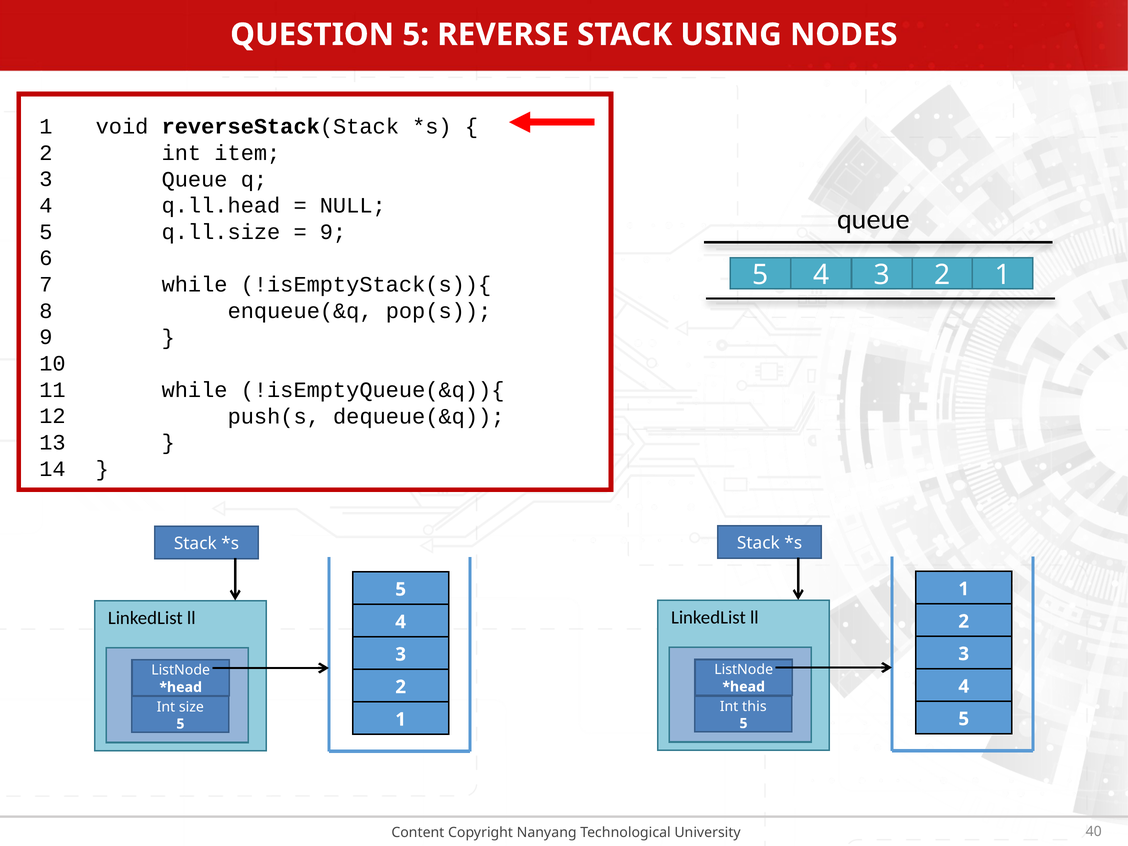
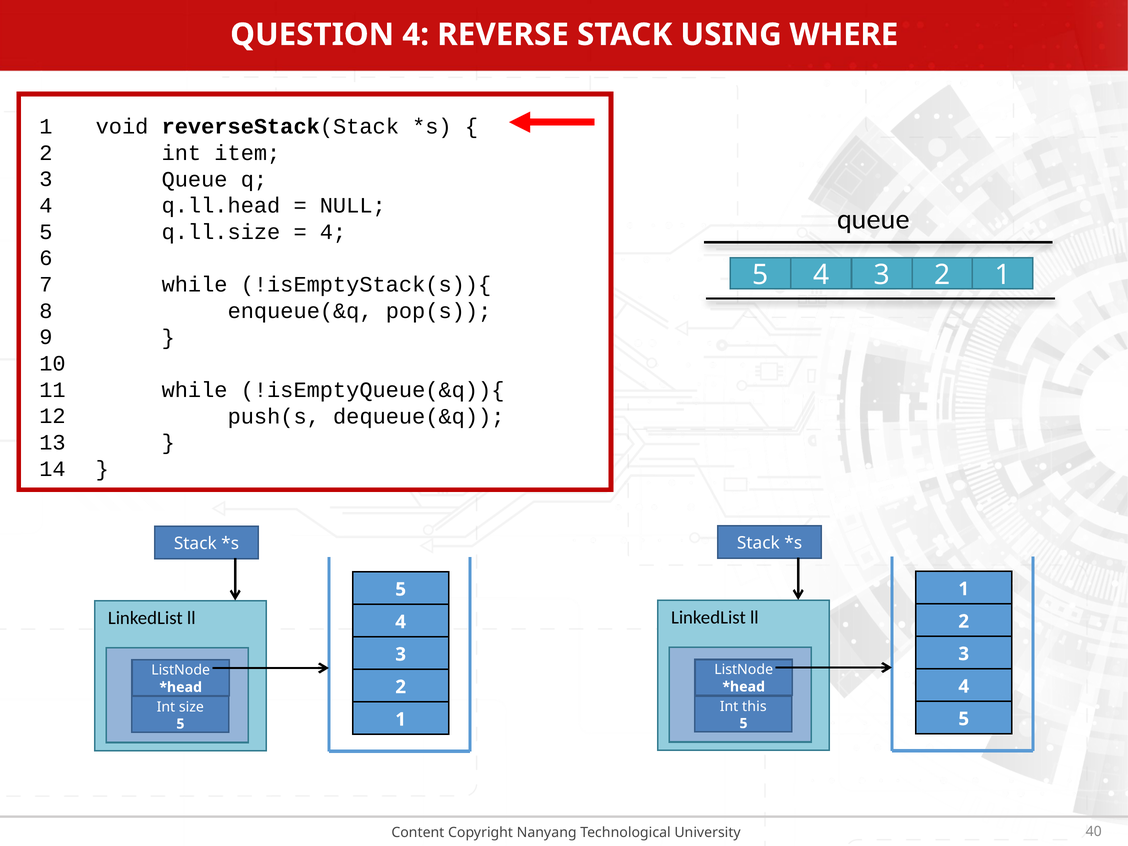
QUESTION 5: 5 -> 4
NODES: NODES -> WHERE
9 at (333, 232): 9 -> 4
